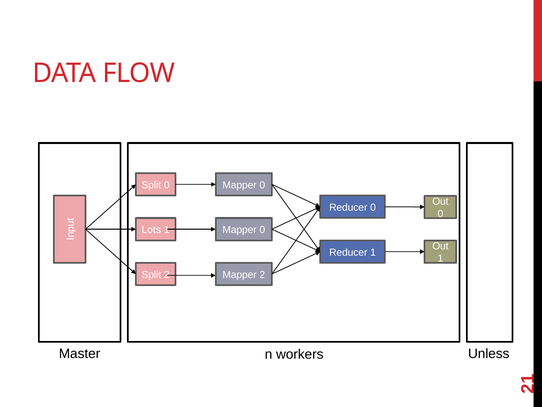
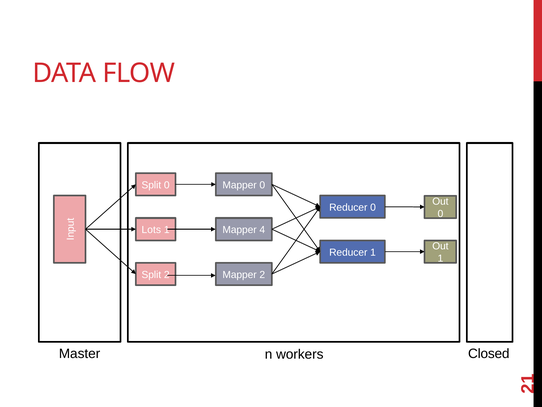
0 at (262, 230): 0 -> 4
Unless: Unless -> Closed
